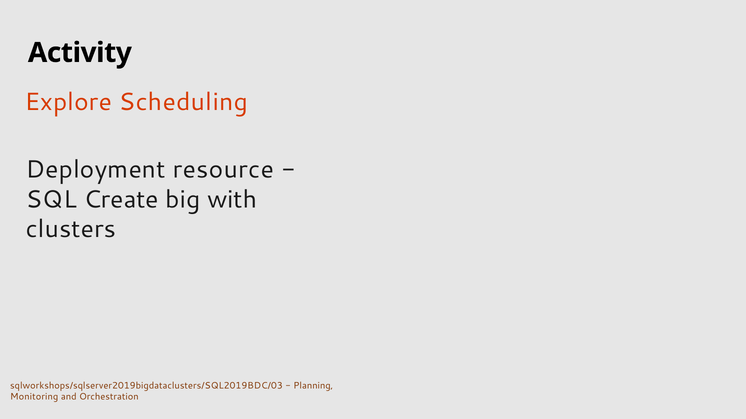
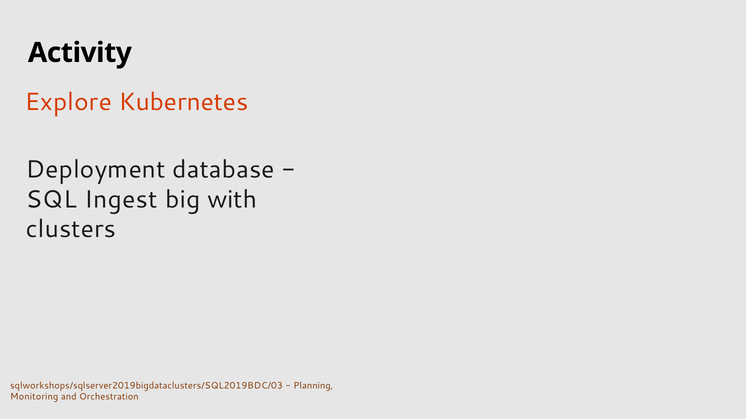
Scheduling: Scheduling -> Kubernetes
resource: resource -> database
Create: Create -> Ingest
